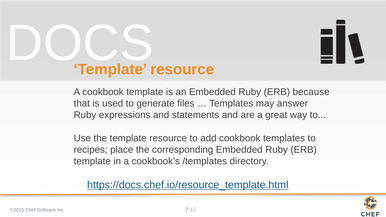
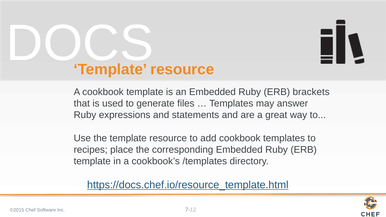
because: because -> brackets
